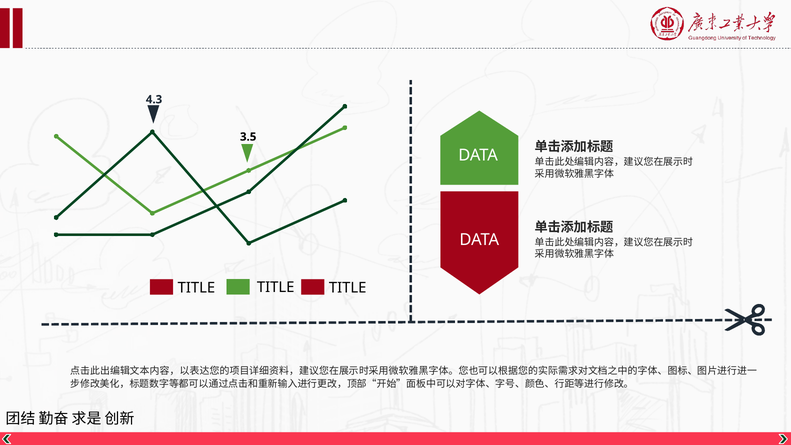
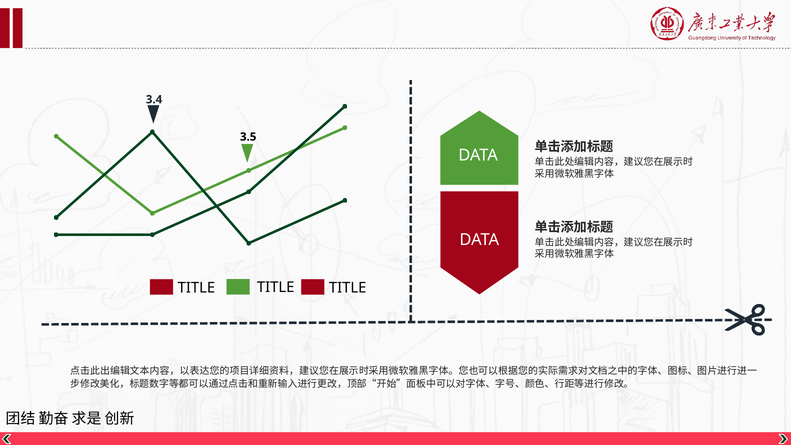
4.3: 4.3 -> 3.4
